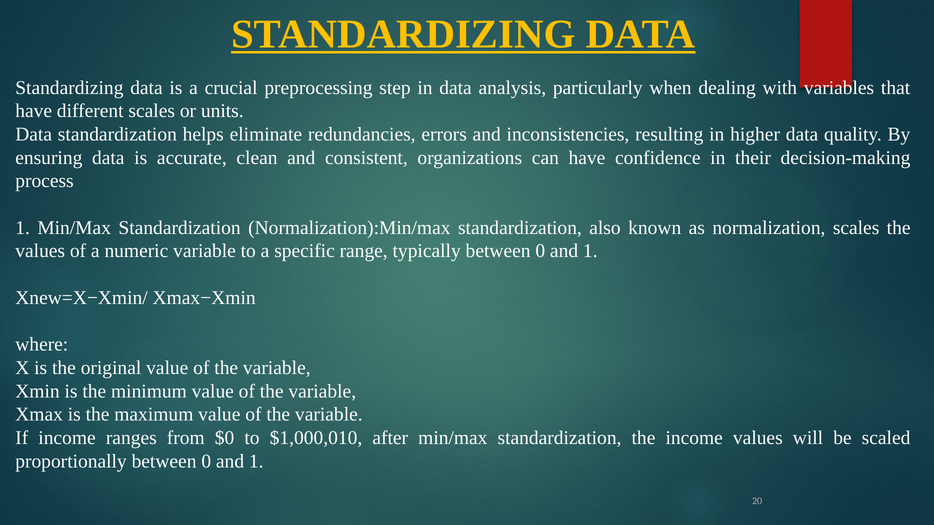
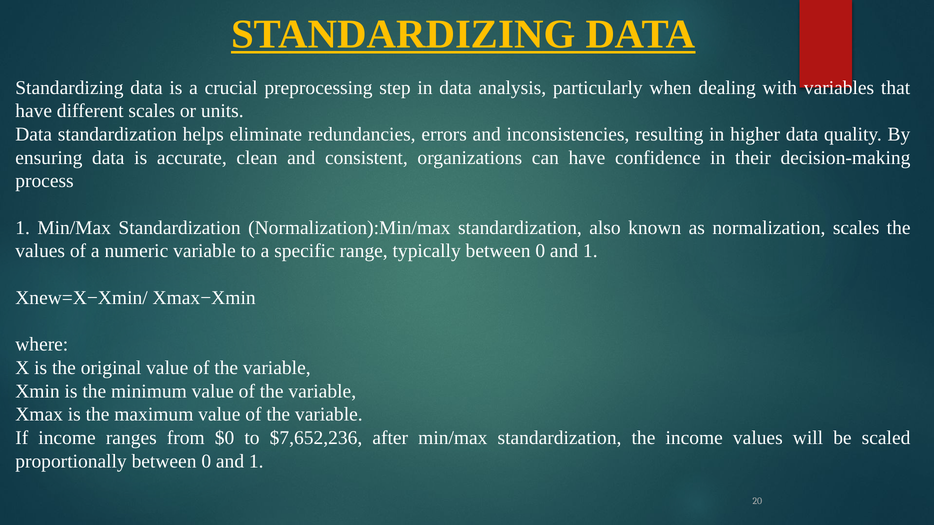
$1,000,010: $1,000,010 -> $7,652,236
